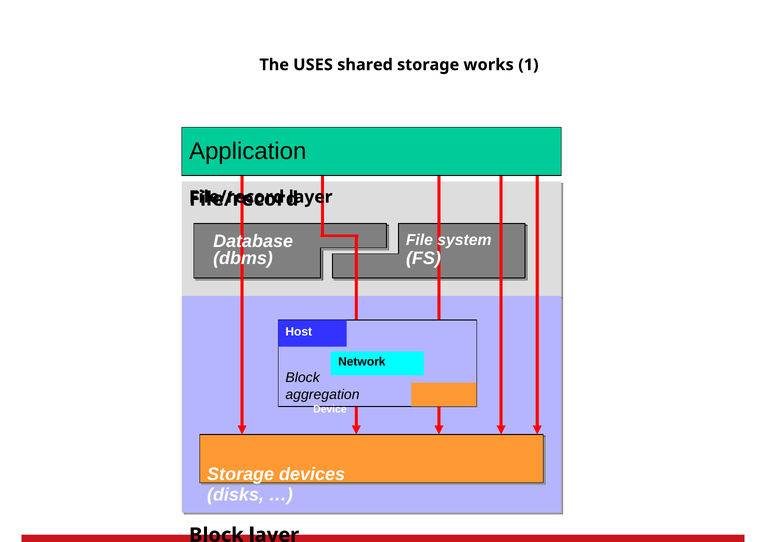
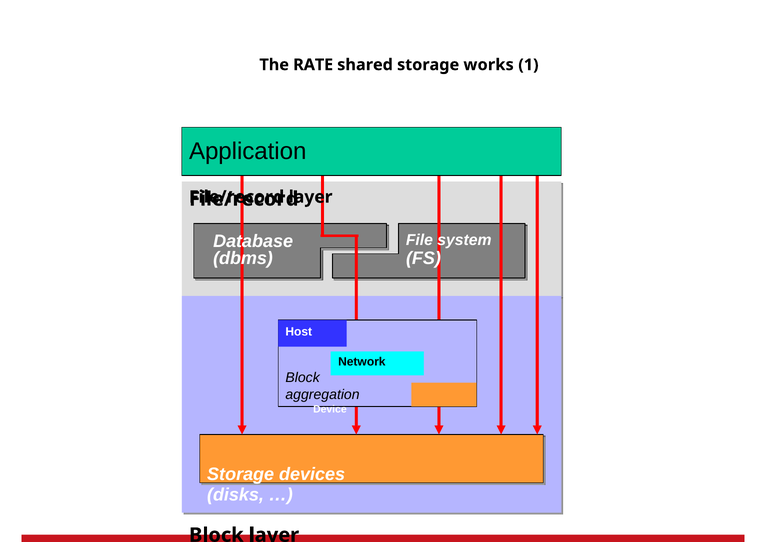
USES: USES -> RATE
